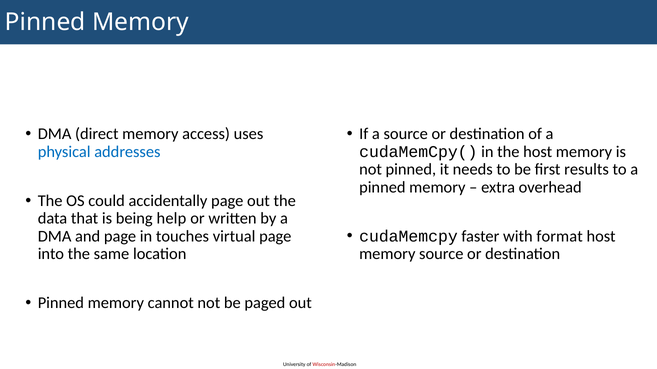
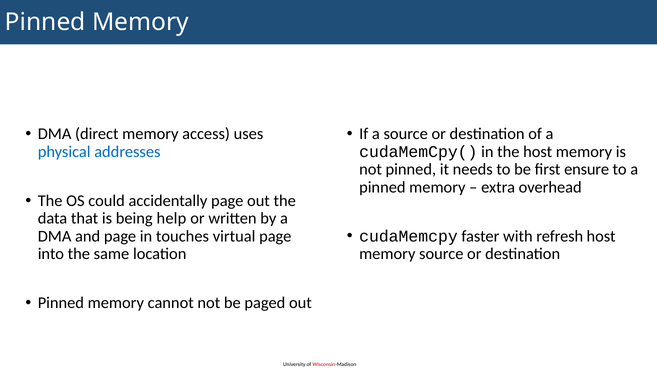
results: results -> ensure
format: format -> refresh
